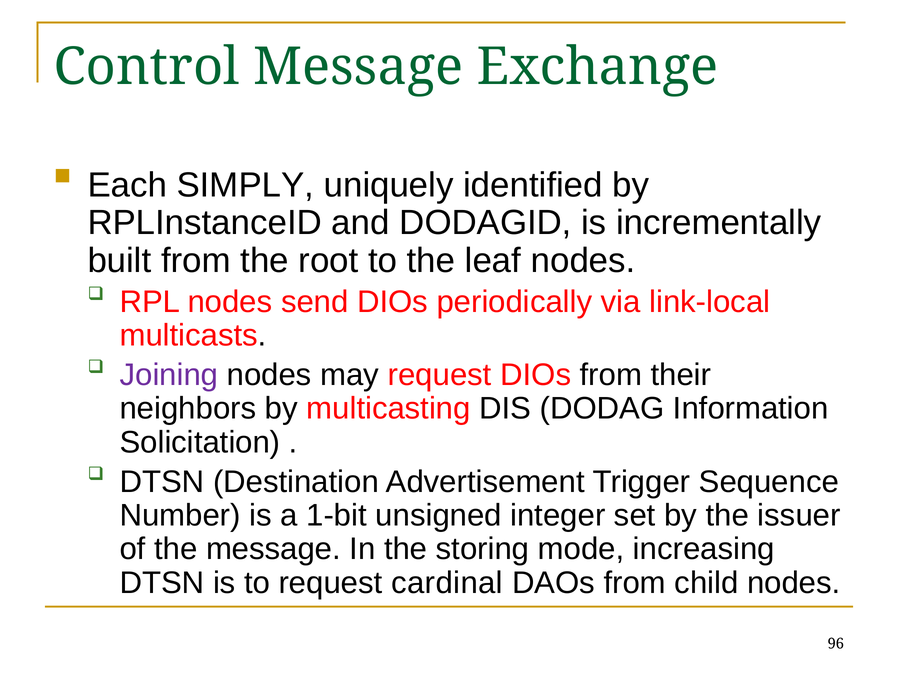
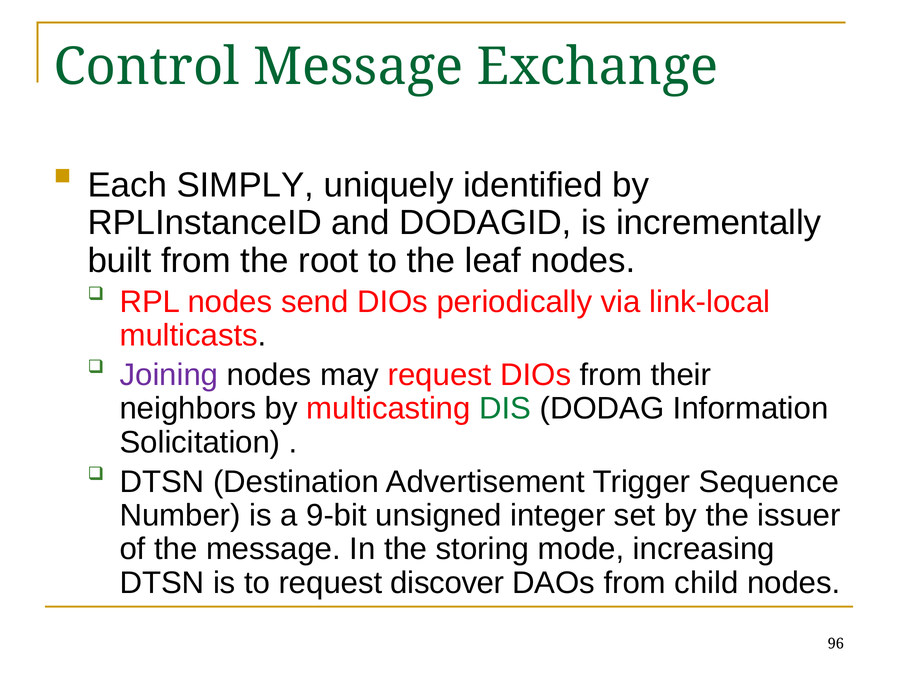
DIS colour: black -> green
1-bit: 1-bit -> 9-bit
cardinal: cardinal -> discover
